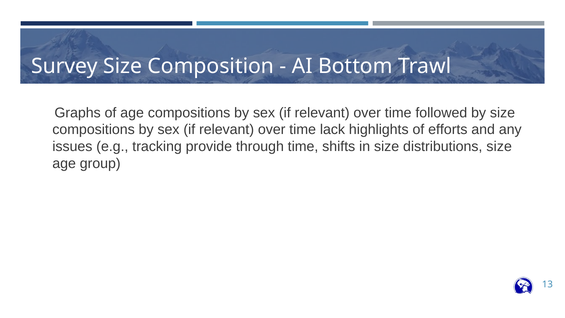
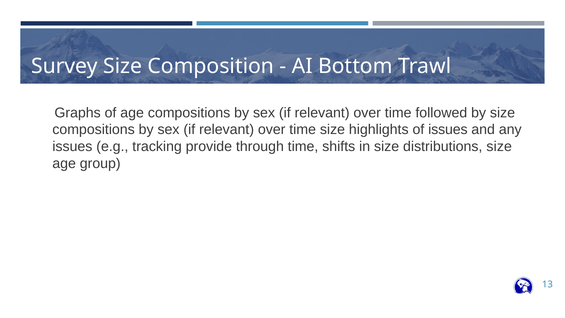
time lack: lack -> size
of efforts: efforts -> issues
